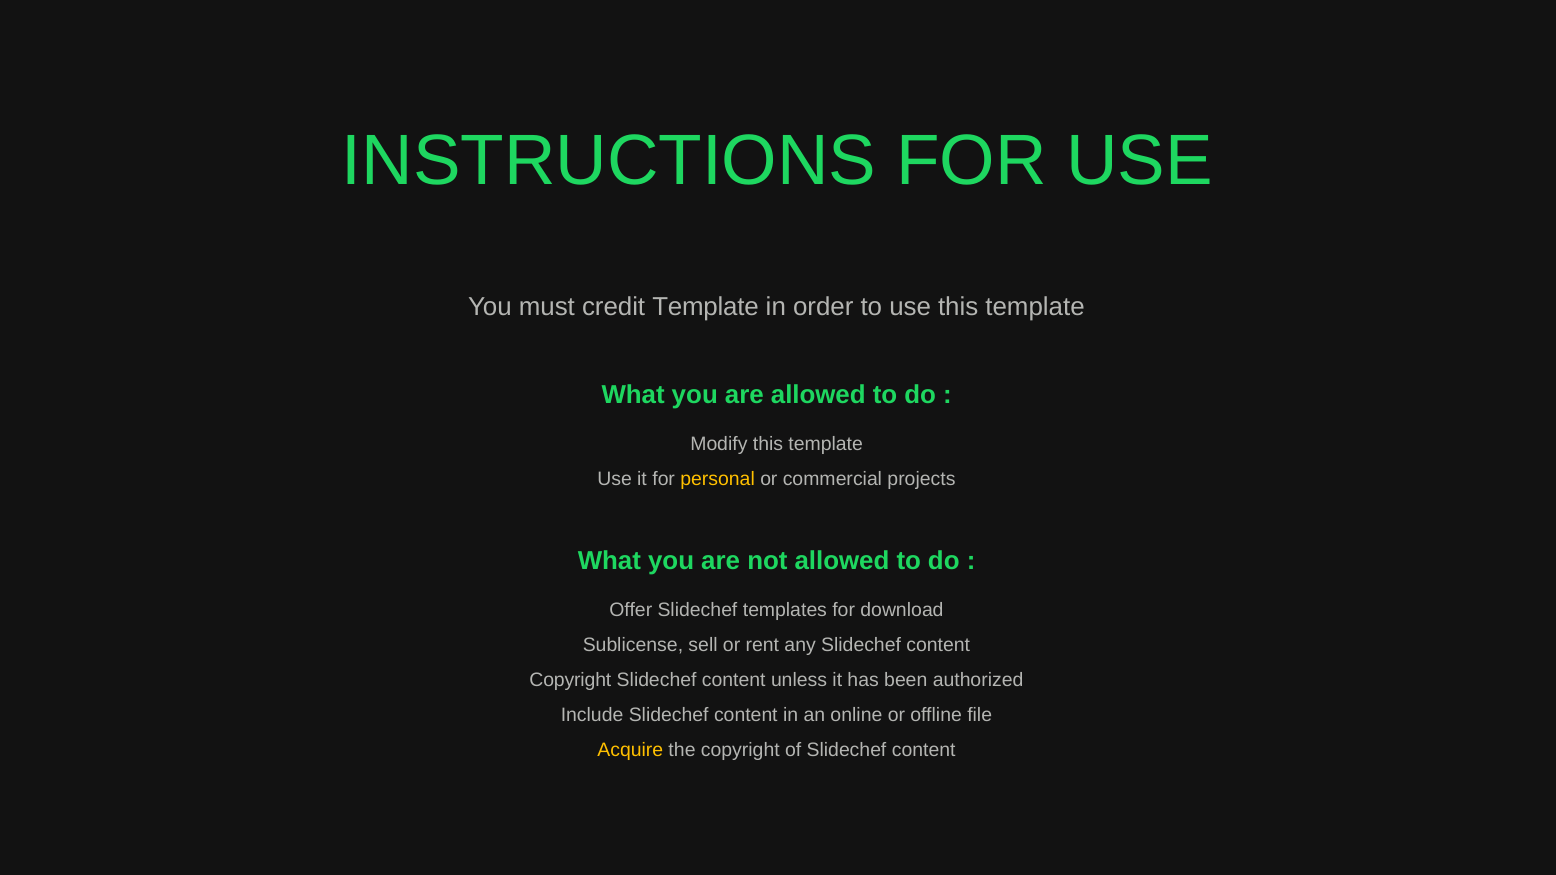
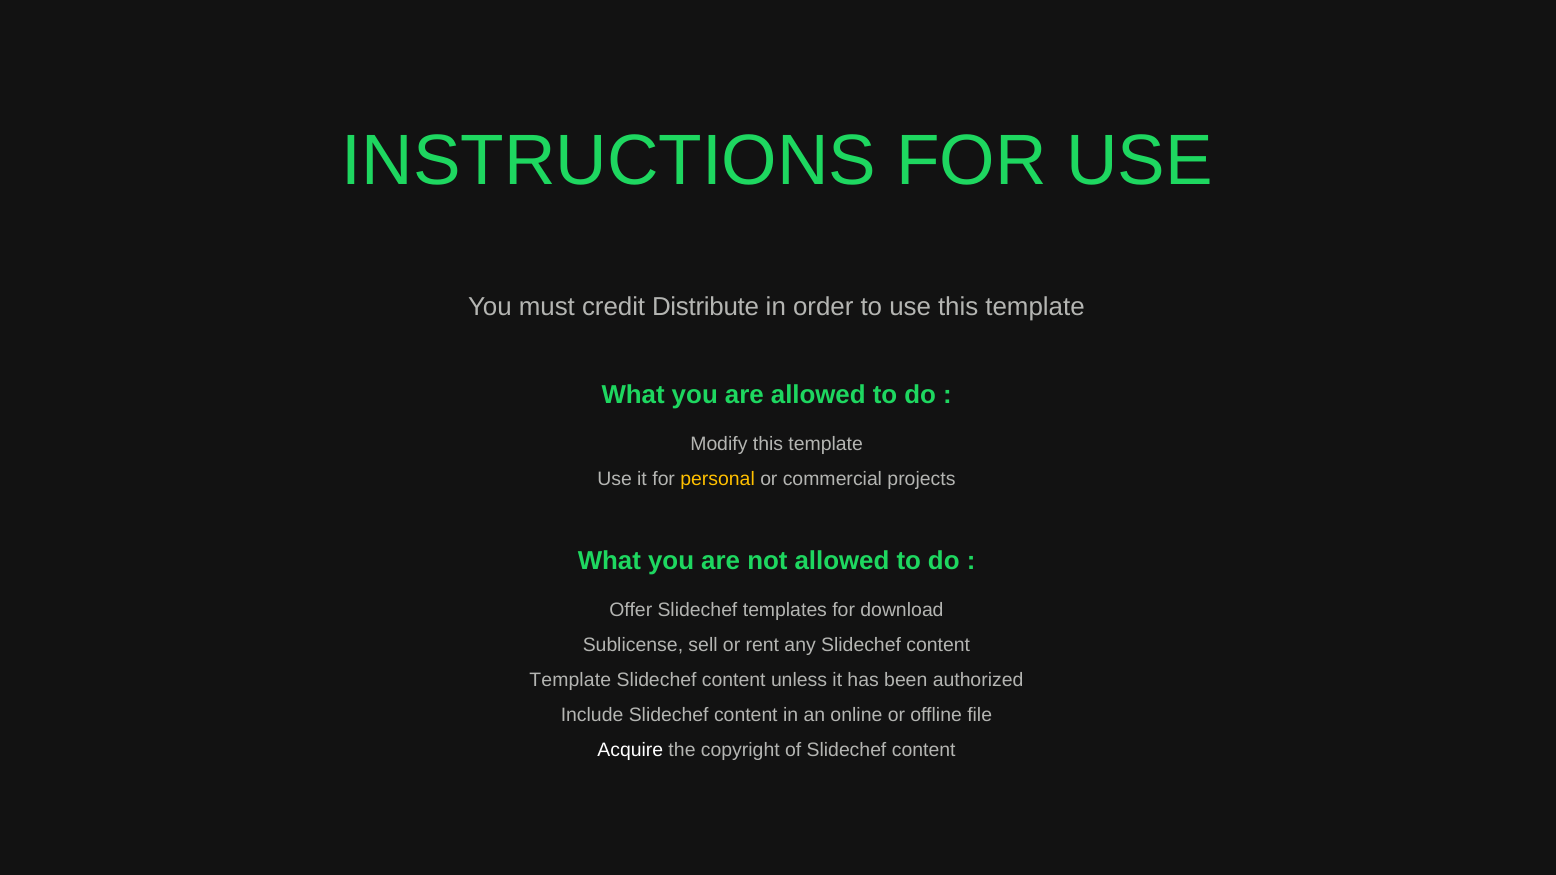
credit Template: Template -> Distribute
Copyright at (570, 680): Copyright -> Template
Acquire colour: yellow -> white
